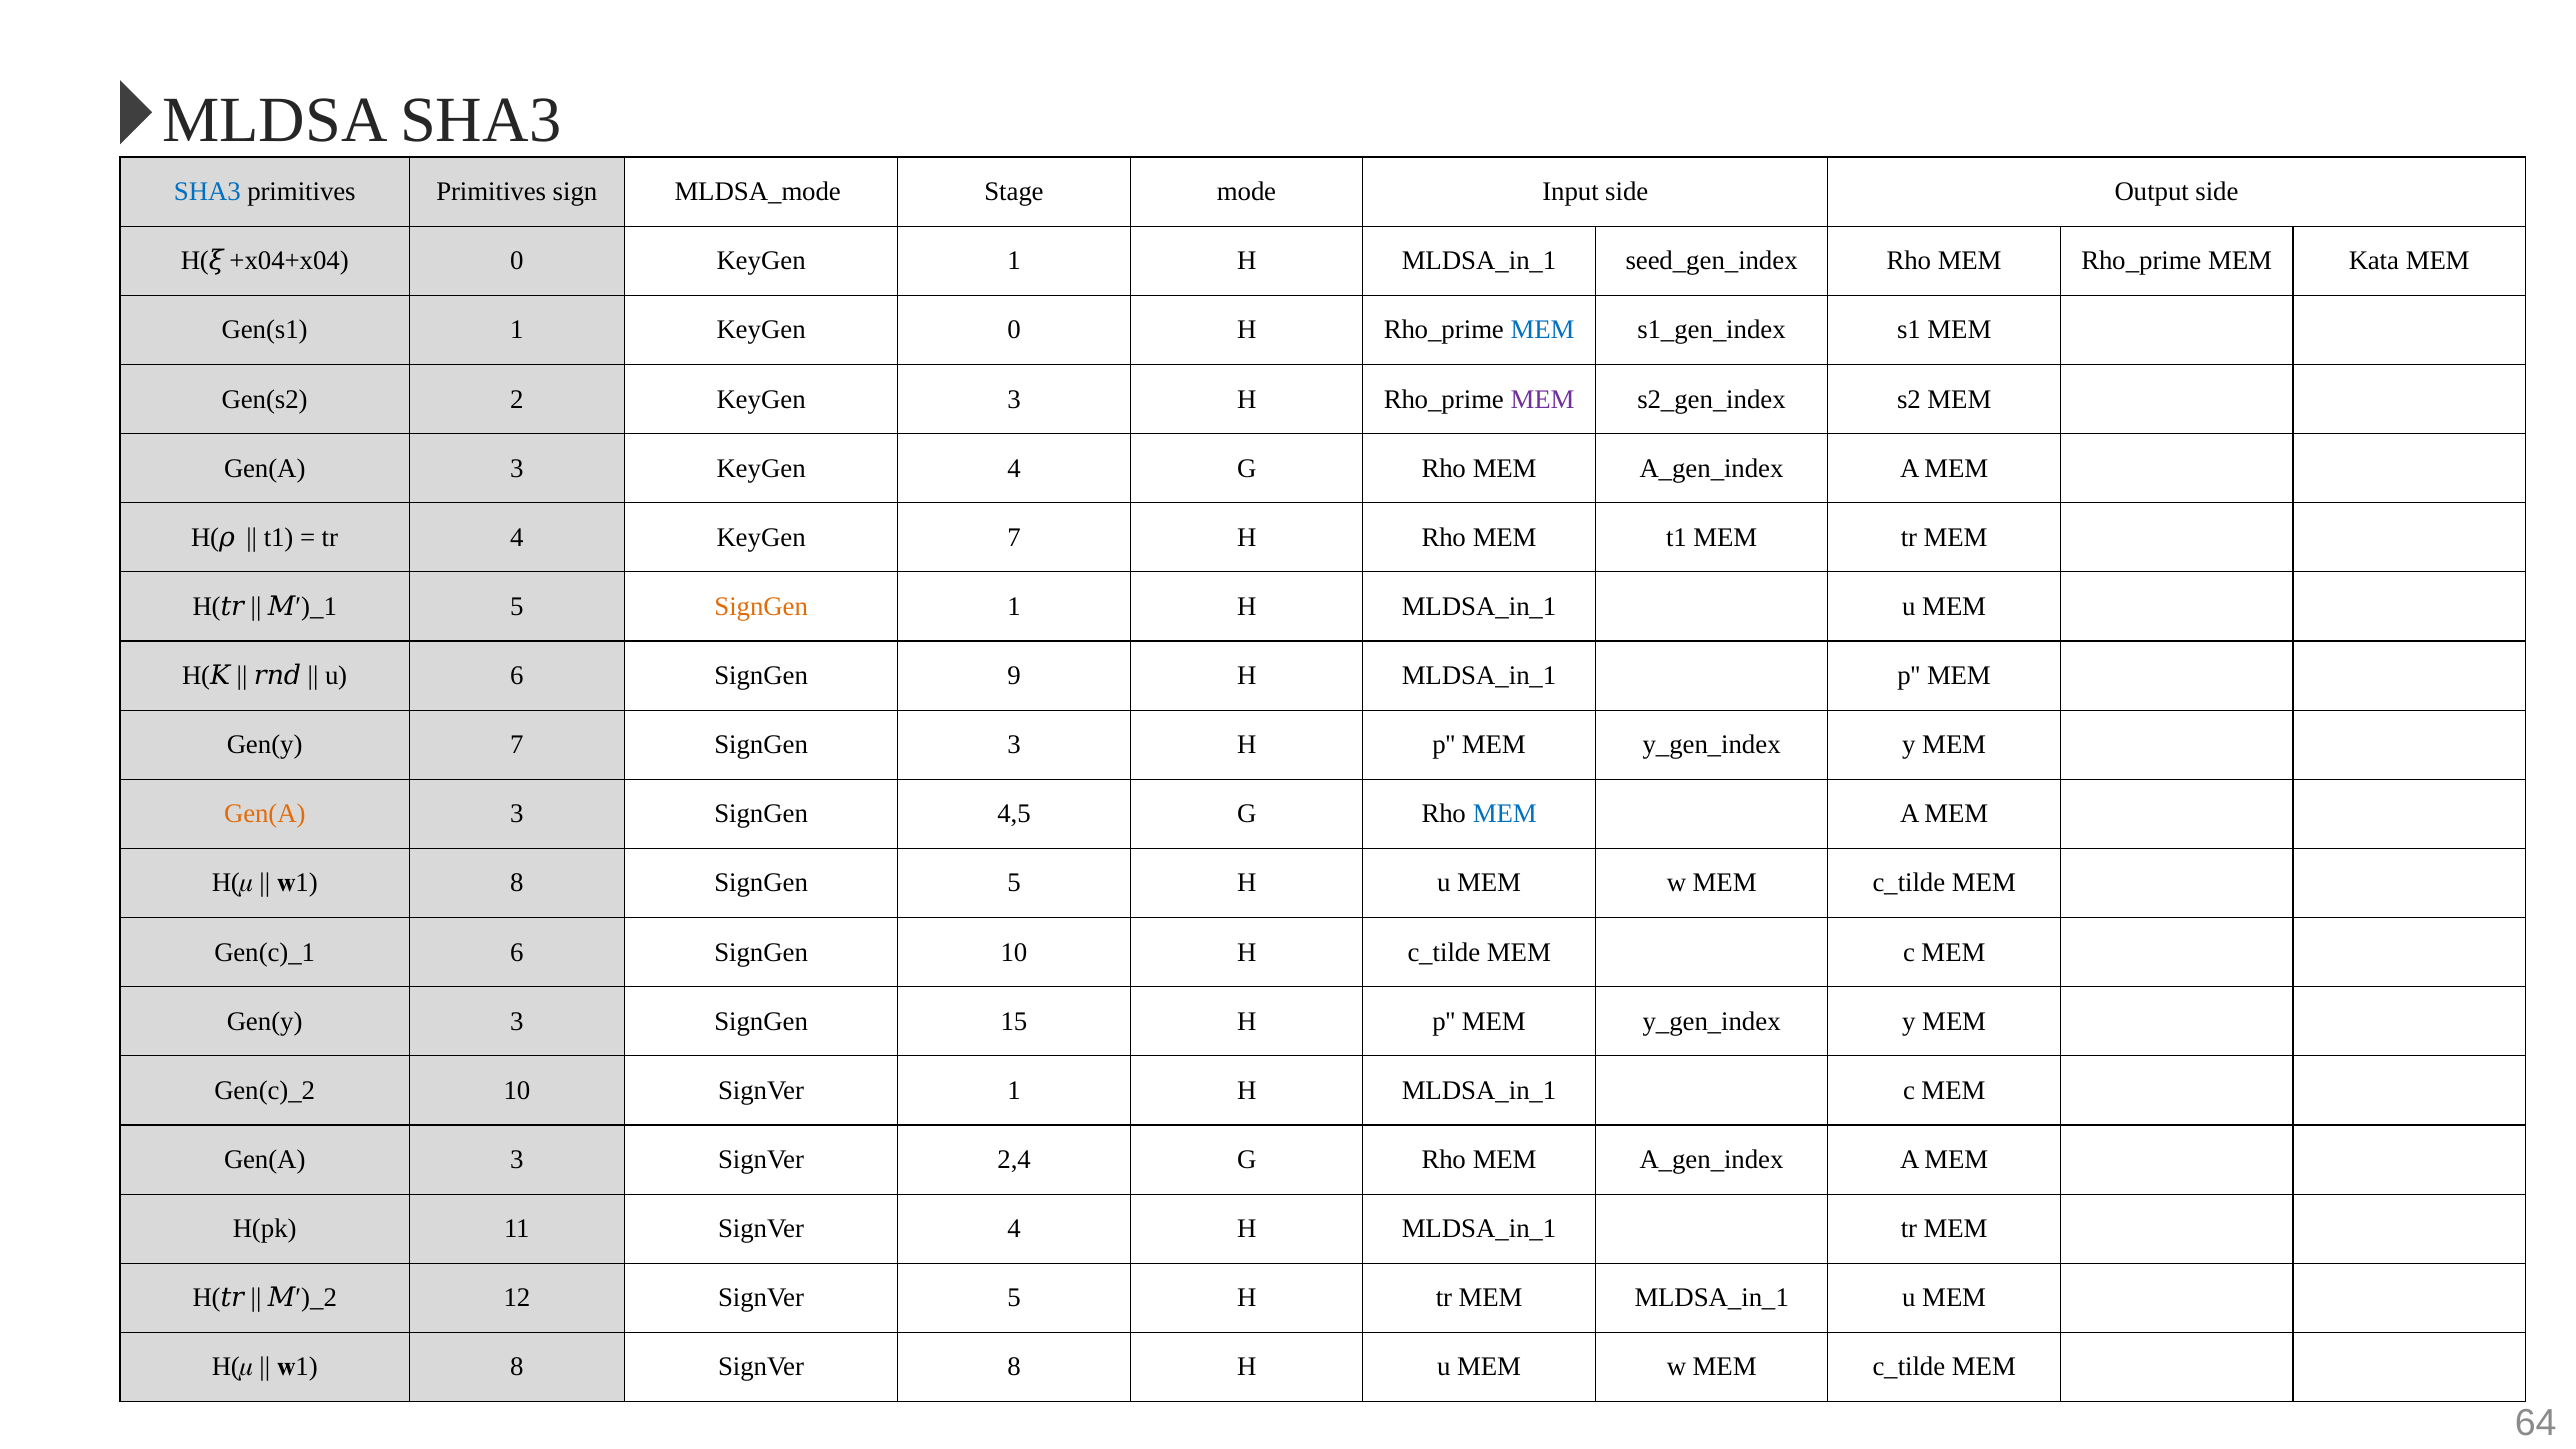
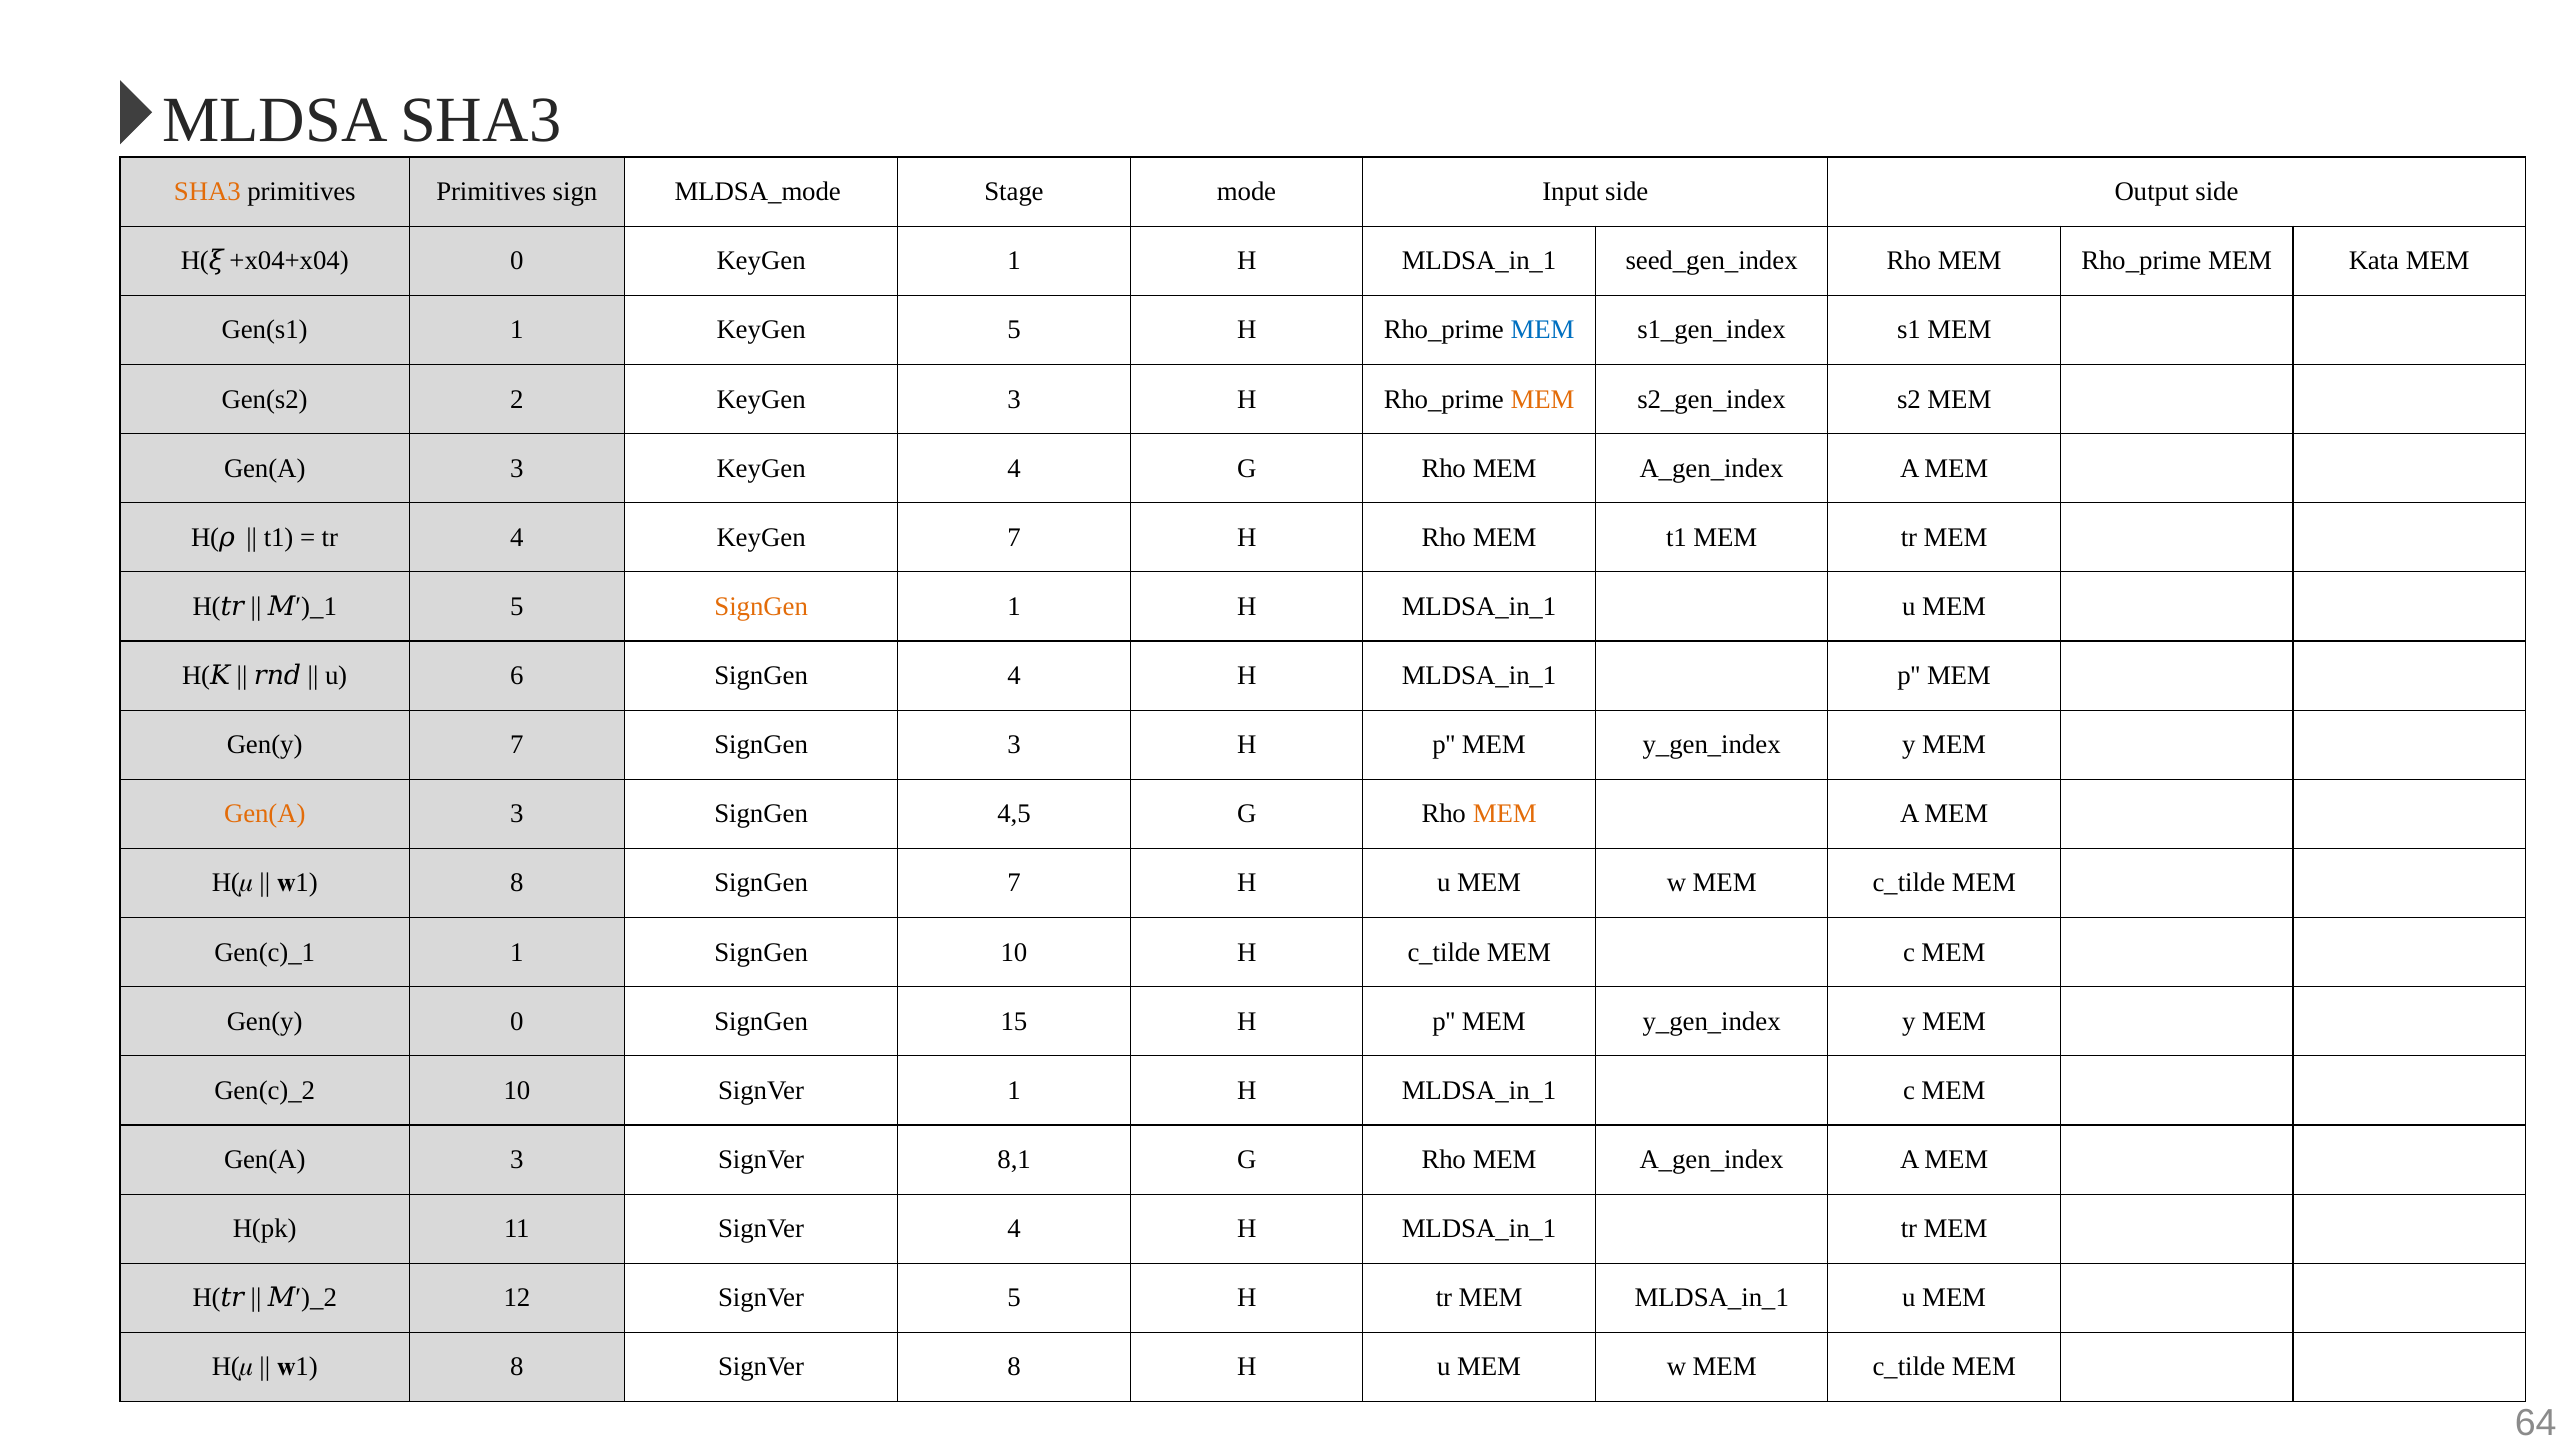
SHA3 at (207, 192) colour: blue -> orange
KeyGen 0: 0 -> 5
MEM at (1543, 399) colour: purple -> orange
SignGen 9: 9 -> 4
MEM at (1505, 814) colour: blue -> orange
SignGen 5: 5 -> 7
6 at (517, 952): 6 -> 1
Gen(y 3: 3 -> 0
2,4: 2,4 -> 8,1
